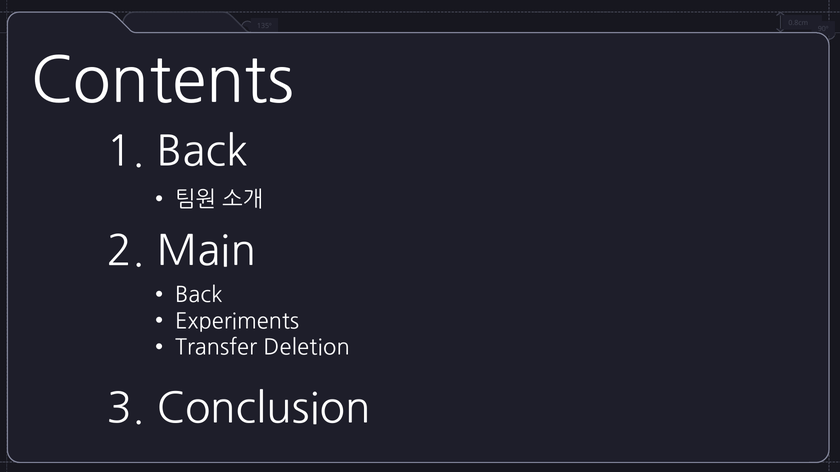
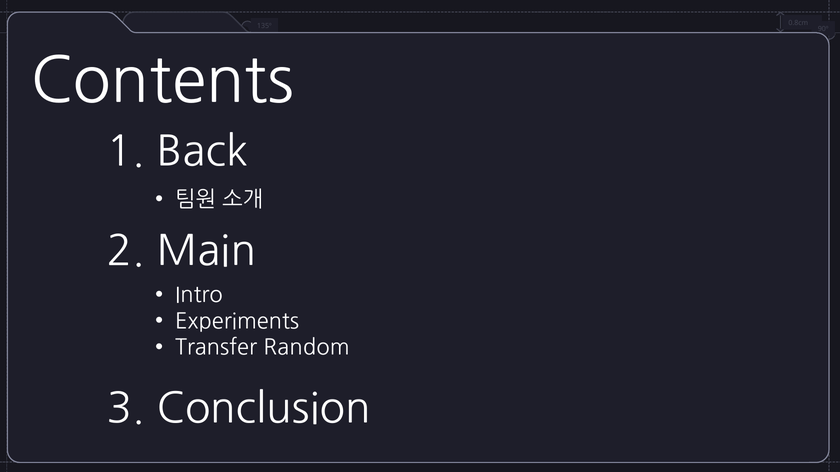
Back at (199, 296): Back -> Intro
Deletion: Deletion -> Random
